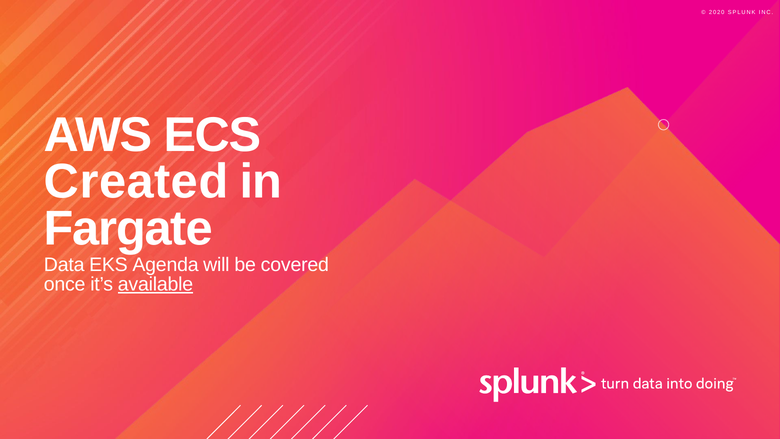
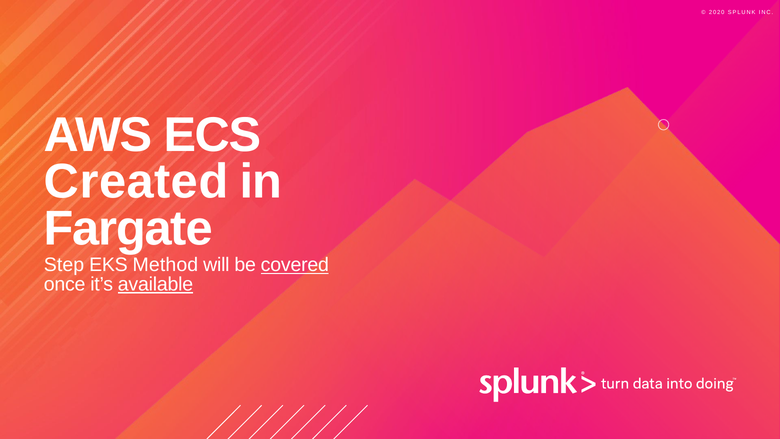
Data: Data -> Step
Agenda: Agenda -> Method
covered underline: none -> present
